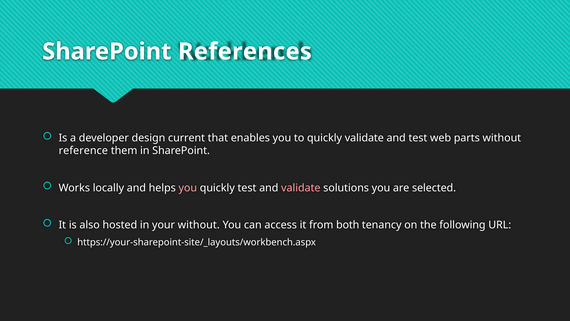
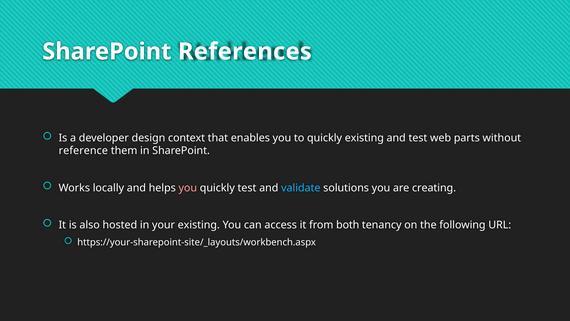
current: current -> context
quickly validate: validate -> existing
validate at (301, 188) colour: pink -> light blue
selected: selected -> creating
your without: without -> existing
